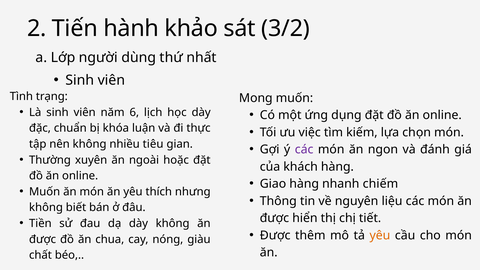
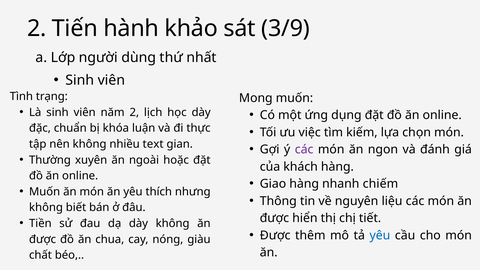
3/2: 3/2 -> 3/9
năm 6: 6 -> 2
tiêu: tiêu -> text
yêu at (380, 235) colour: orange -> blue
